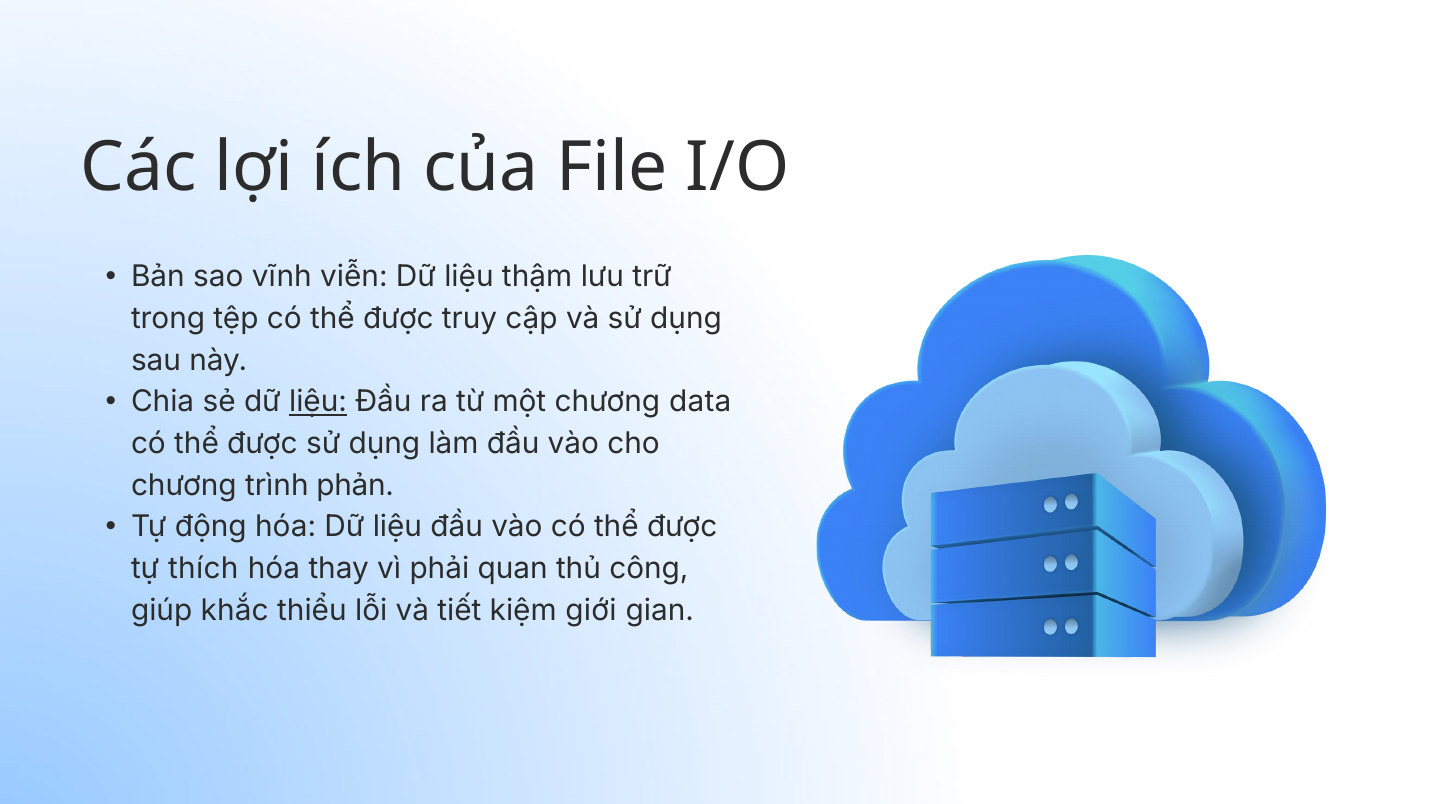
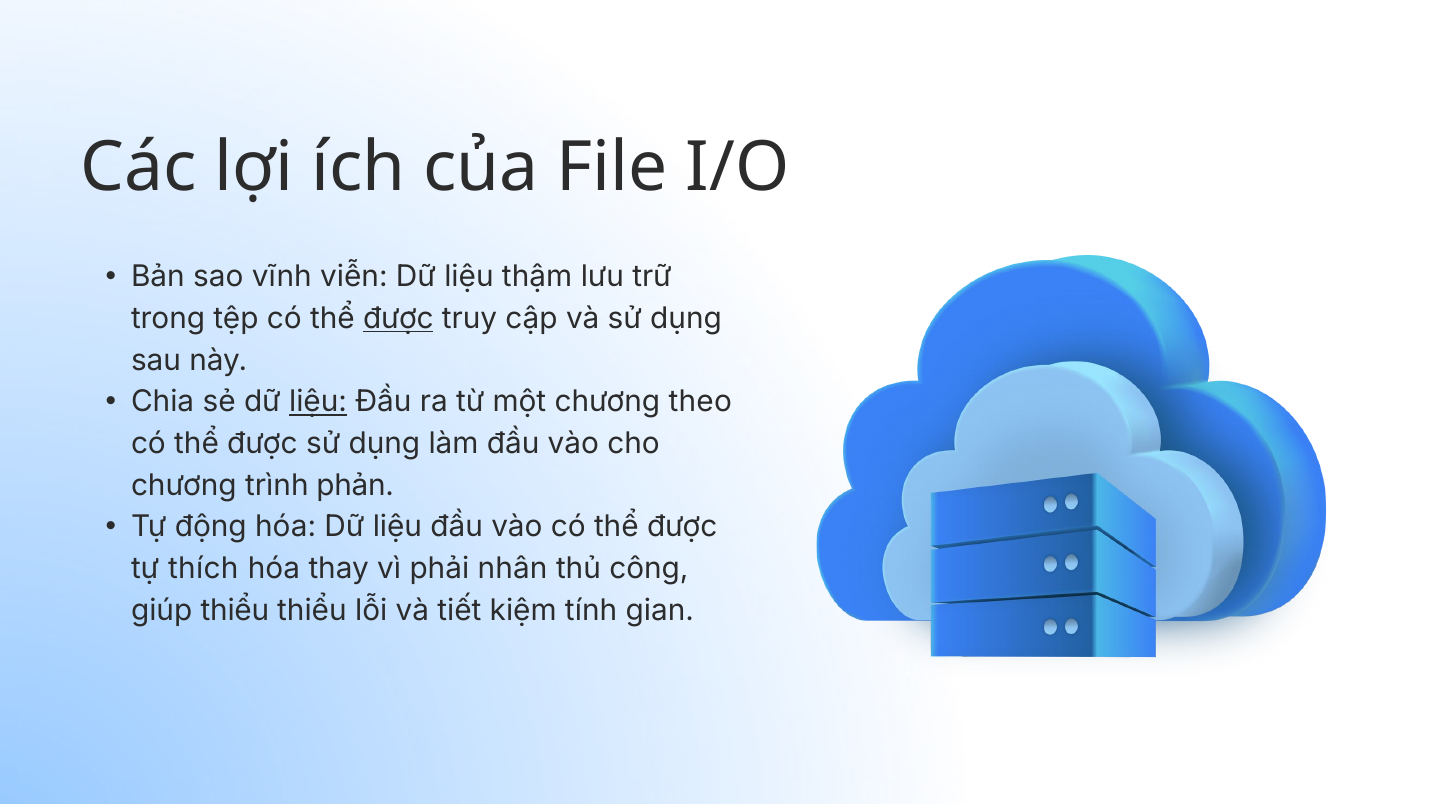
được at (398, 319) underline: none -> present
data: data -> theo
quan: quan -> nhân
giúp khắc: khắc -> thiểu
giới: giới -> tính
